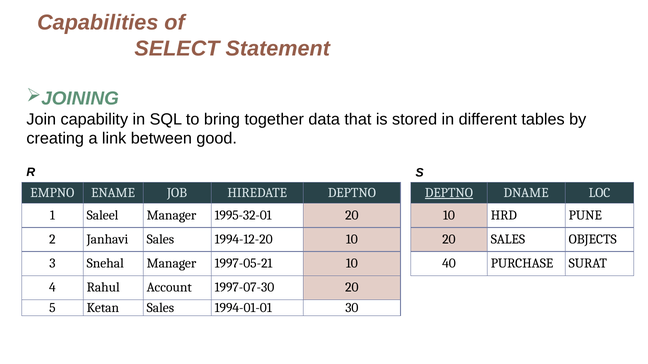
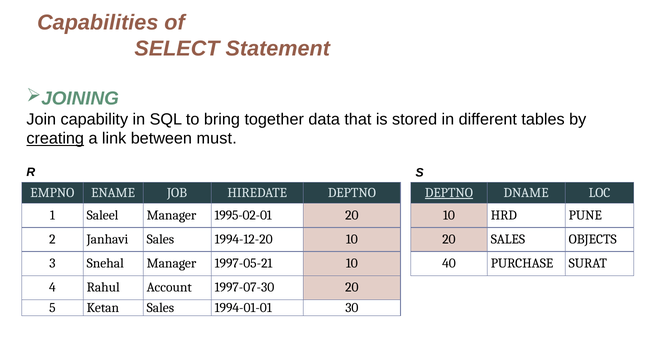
creating underline: none -> present
good: good -> must
1995-32-01: 1995-32-01 -> 1995-02-01
